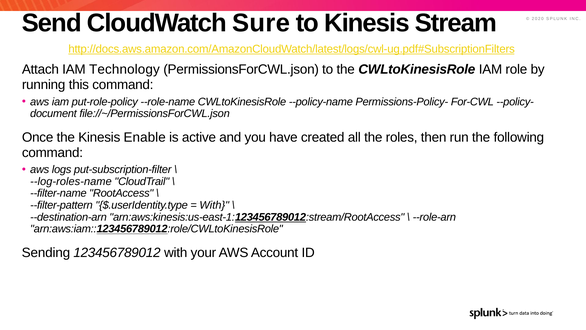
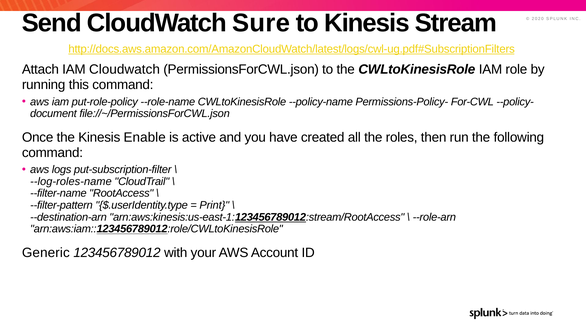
IAM Technology: Technology -> Cloudwatch
With at (214, 205): With -> Print
Sending: Sending -> Generic
